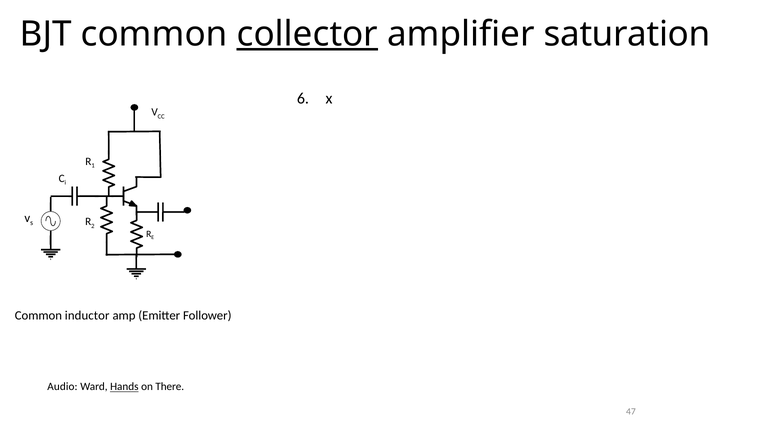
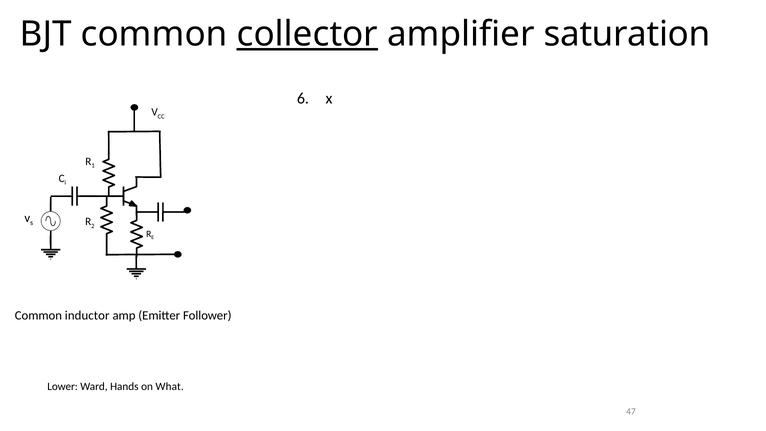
Audio: Audio -> Lower
Hands underline: present -> none
There: There -> What
